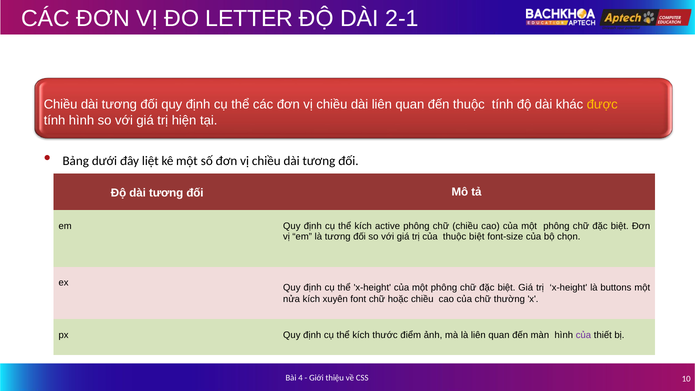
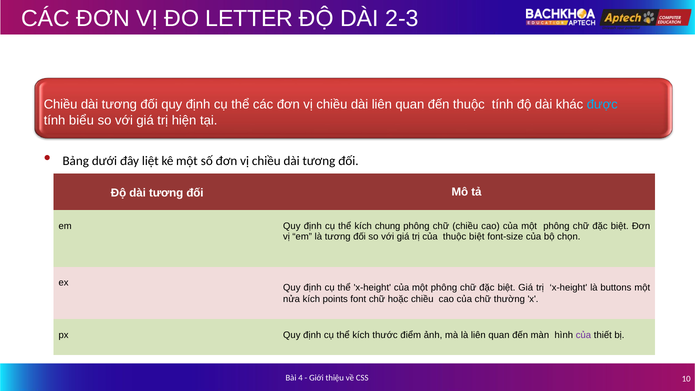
2-1: 2-1 -> 2-3
được colour: yellow -> light blue
tính hình: hình -> biểu
active: active -> chung
xuyên: xuyên -> points
